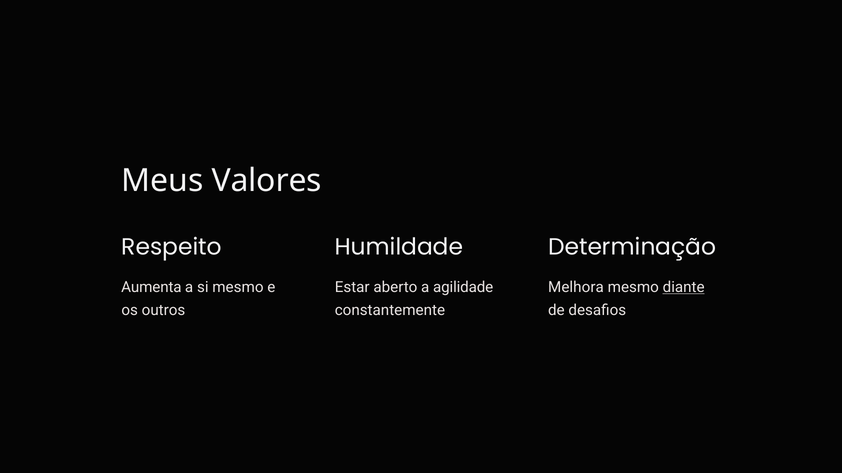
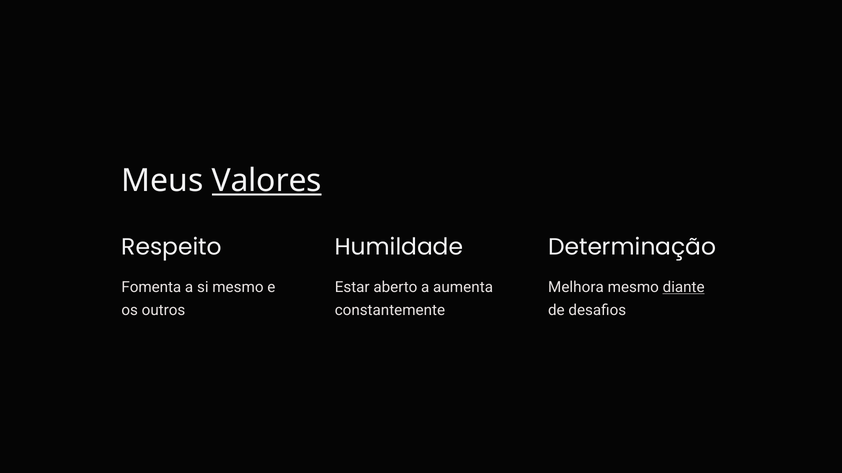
Valores underline: none -> present
Aumenta: Aumenta -> Fomenta
agilidade: agilidade -> aumenta
